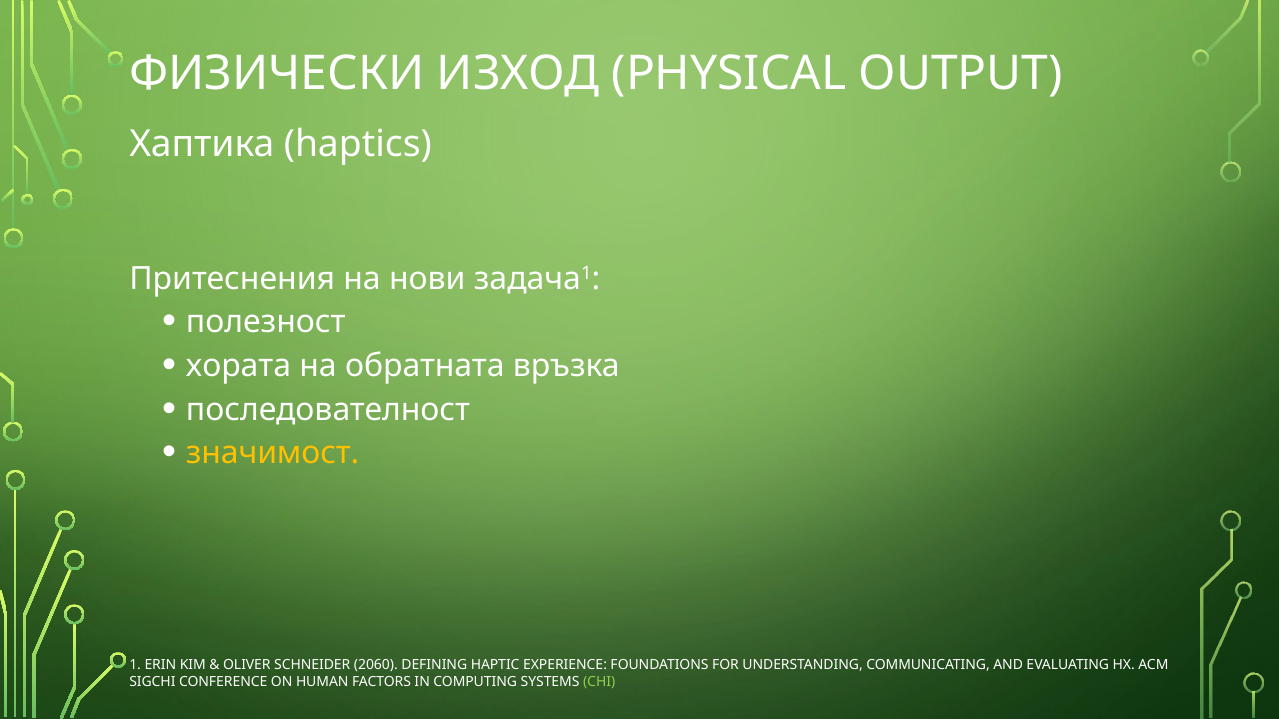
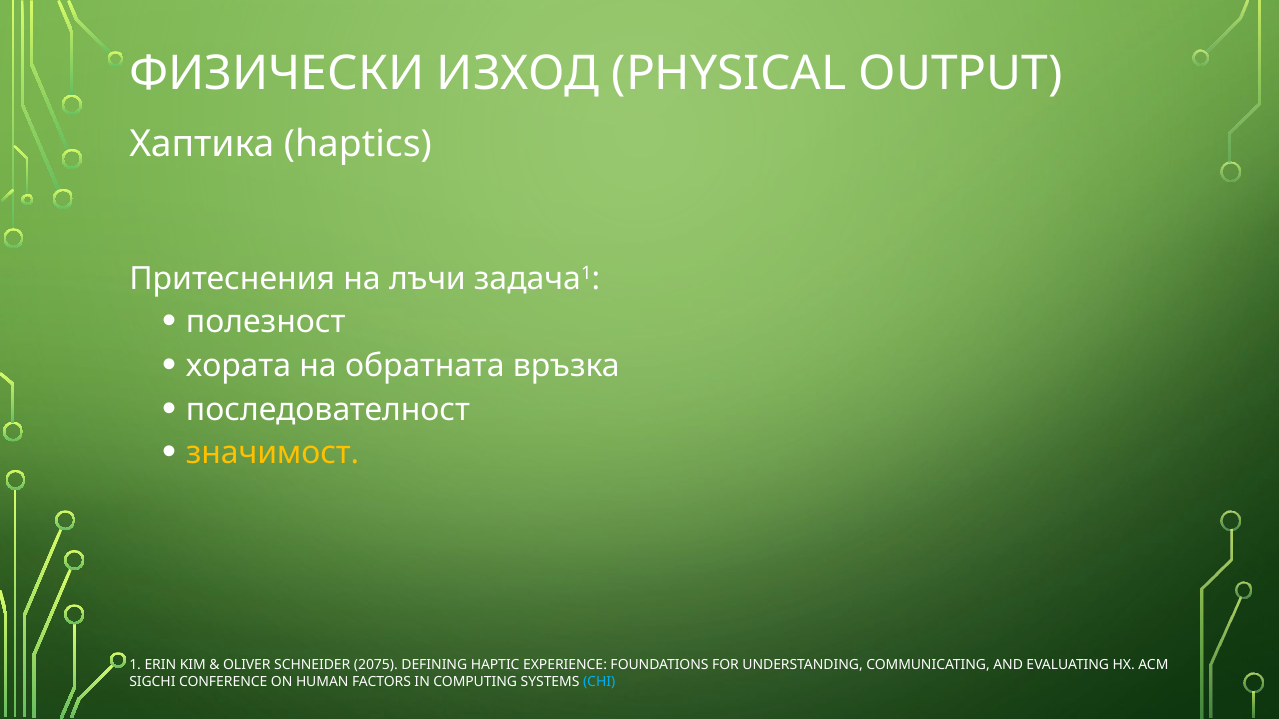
нови: нови -> лъчи
2060: 2060 -> 2075
CHI colour: light green -> light blue
